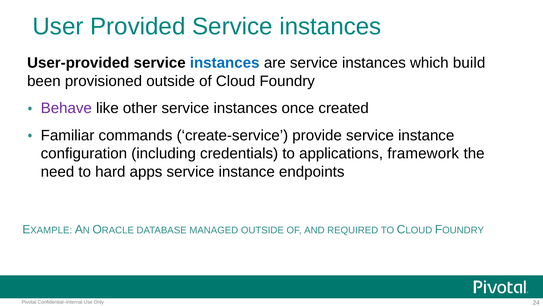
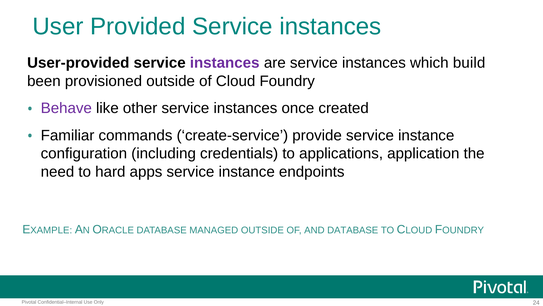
instances at (225, 63) colour: blue -> purple
framework: framework -> application
AND REQUIRED: REQUIRED -> DATABASE
